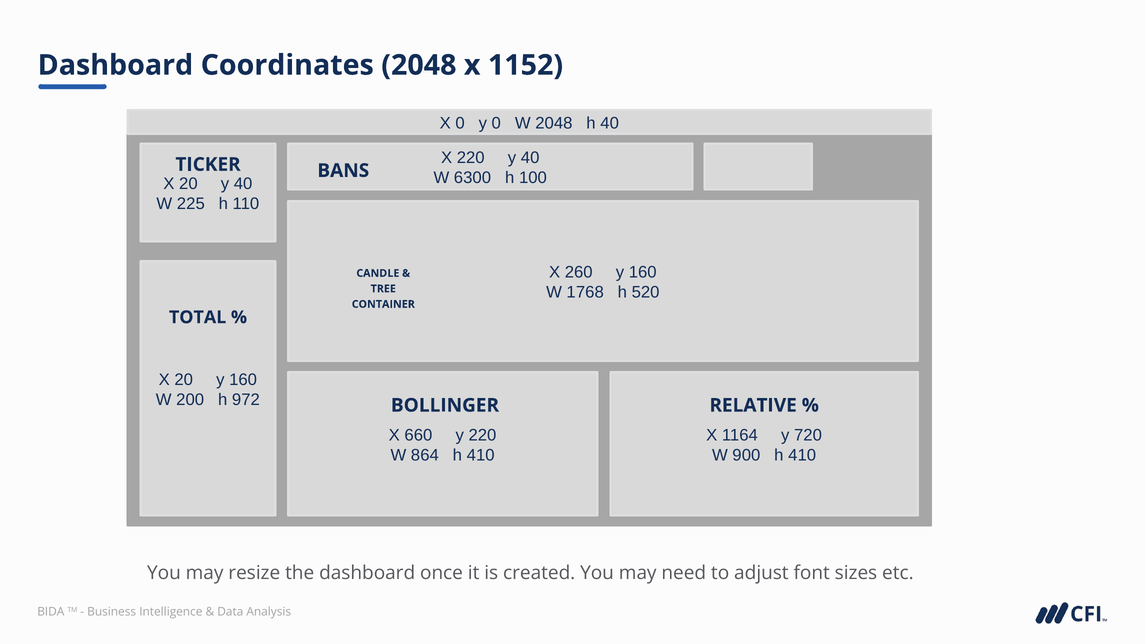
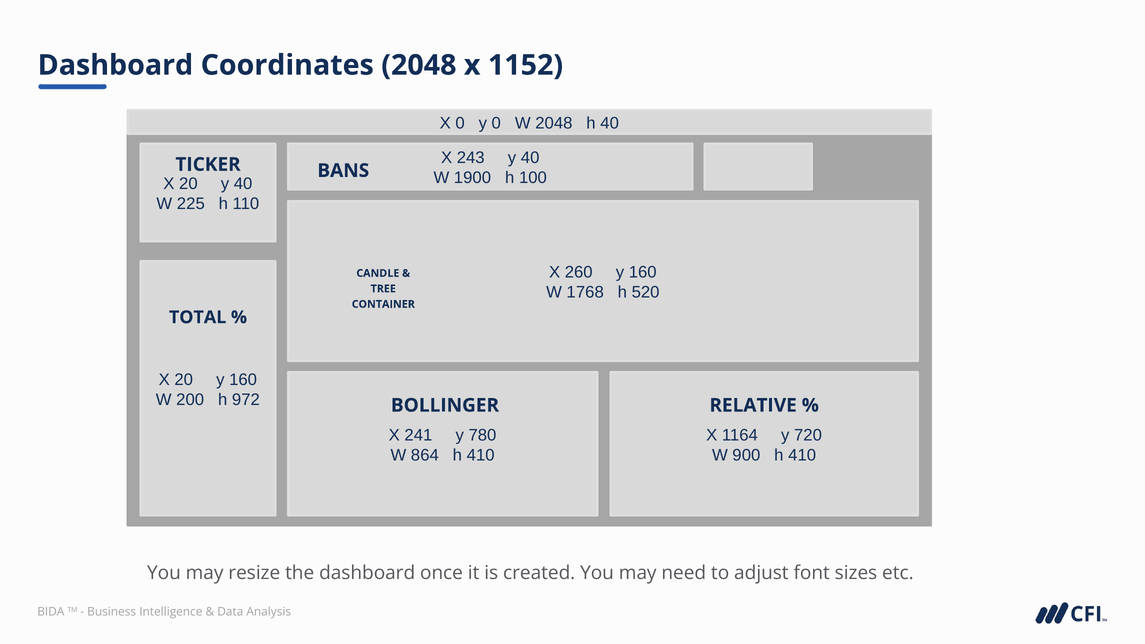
X 220: 220 -> 243
6300: 6300 -> 1900
660: 660 -> 241
y 220: 220 -> 780
